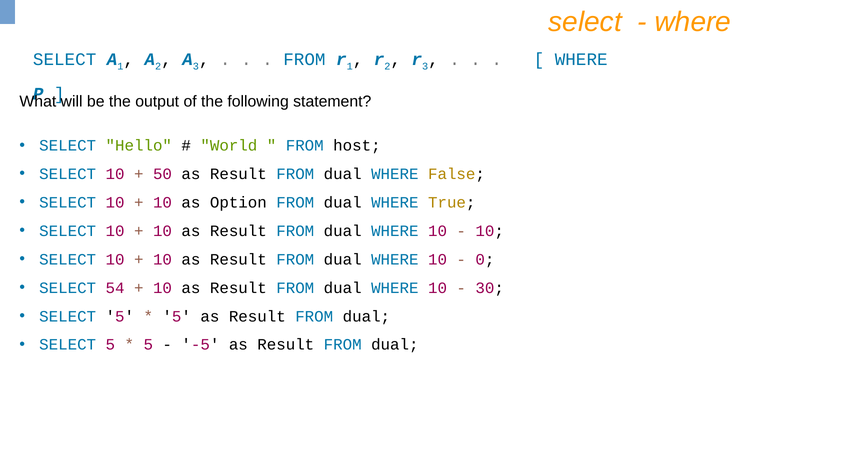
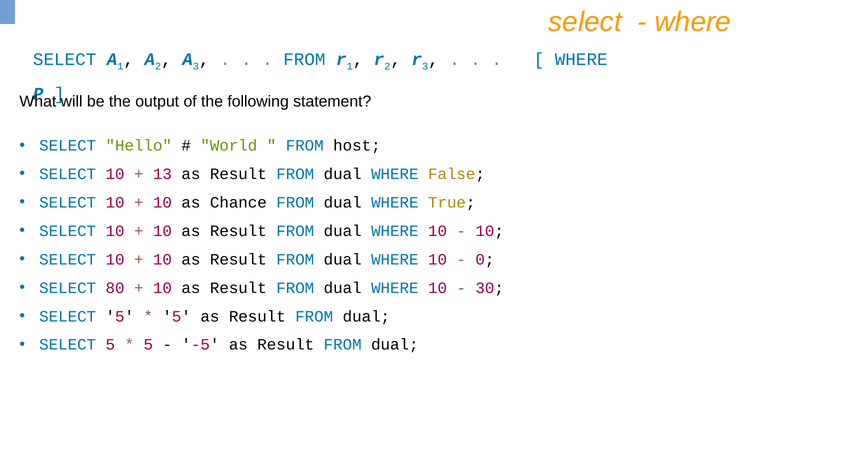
50: 50 -> 13
Option: Option -> Chance
54: 54 -> 80
